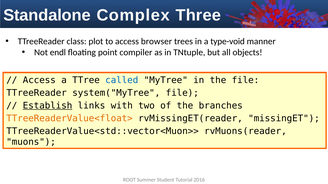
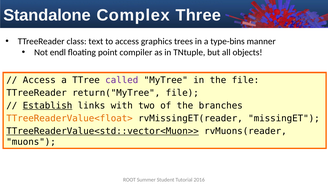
plot: plot -> text
browser: browser -> graphics
type-void: type-void -> type-bins
called colour: blue -> purple
system("MyTree: system("MyTree -> return("MyTree
TTreeReaderValue<std::vector<Muon>> underline: none -> present
